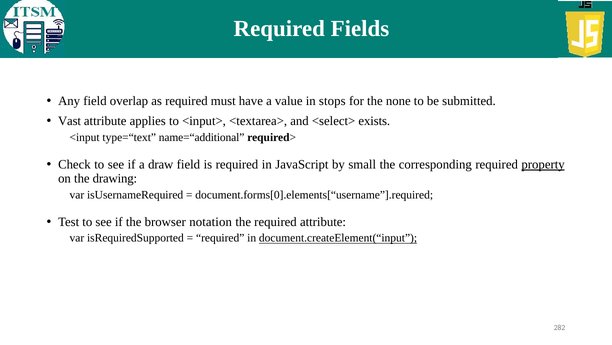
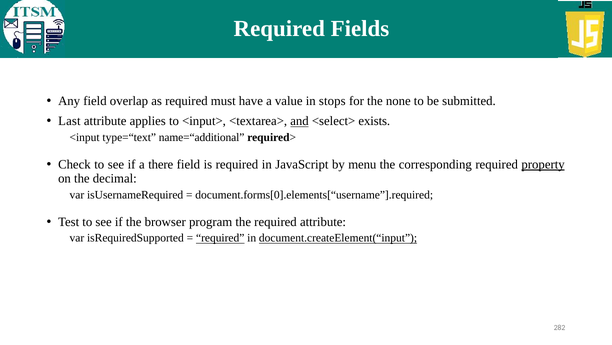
Vast: Vast -> Last
and underline: none -> present
draw: draw -> there
small: small -> menu
drawing: drawing -> decimal
notation: notation -> program
required at (220, 238) underline: none -> present
